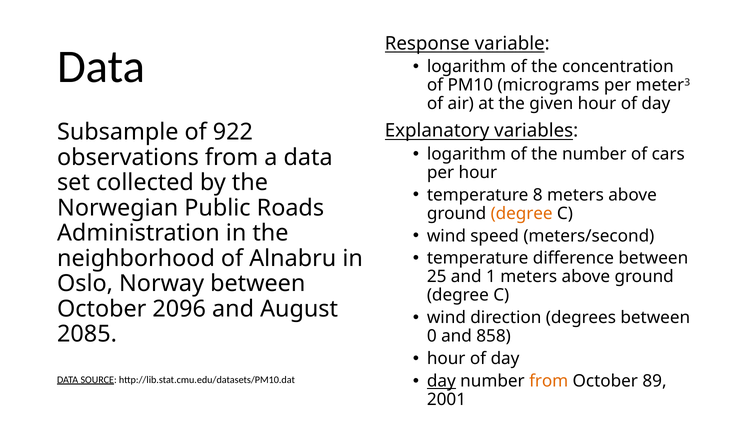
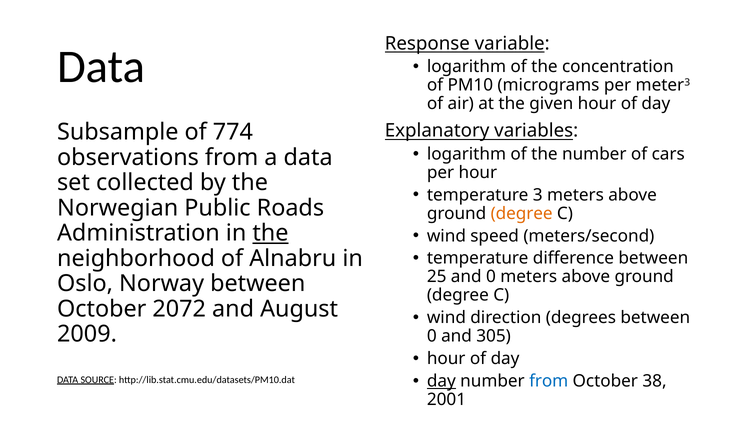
922: 922 -> 774
8: 8 -> 3
the at (270, 233) underline: none -> present
and 1: 1 -> 0
2096: 2096 -> 2072
2085: 2085 -> 2009
858: 858 -> 305
from at (549, 381) colour: orange -> blue
89: 89 -> 38
